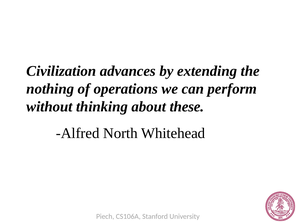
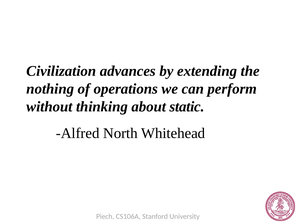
these: these -> static
